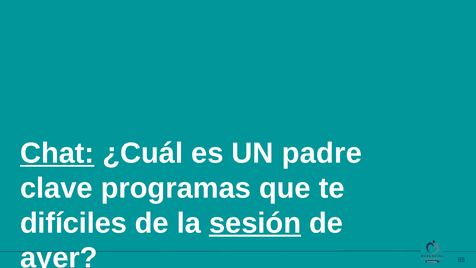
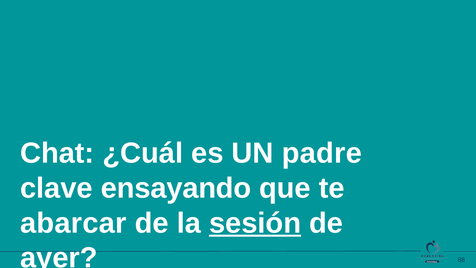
Chat underline: present -> none
programas: programas -> ensayando
difíciles: difíciles -> abarcar
